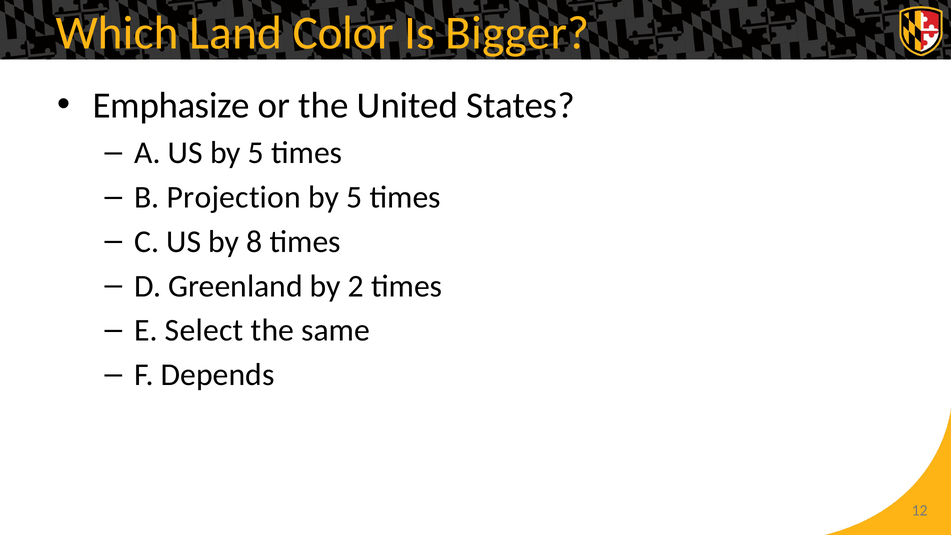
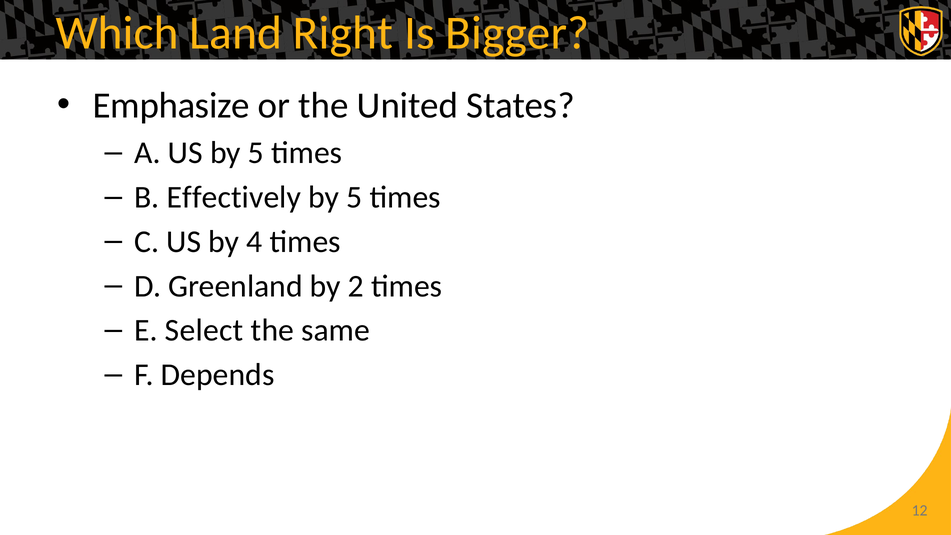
Color: Color -> Right
Projection: Projection -> Effectively
8: 8 -> 4
